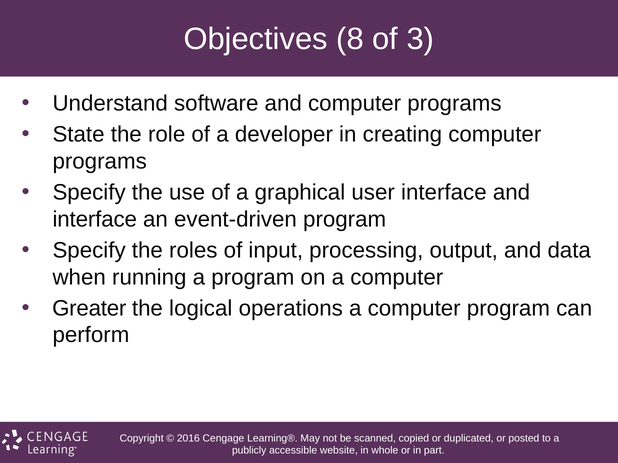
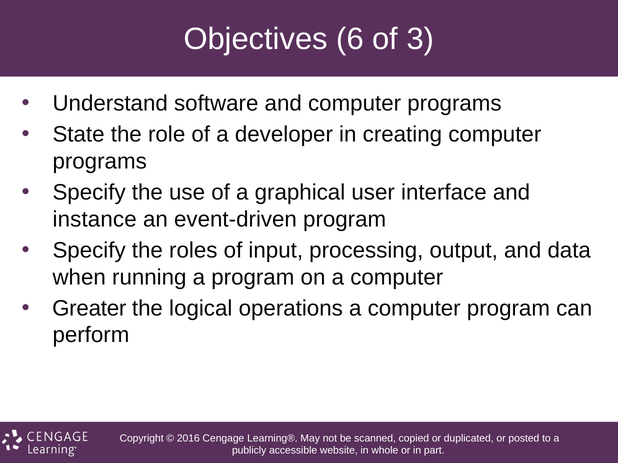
8: 8 -> 6
interface at (95, 220): interface -> instance
